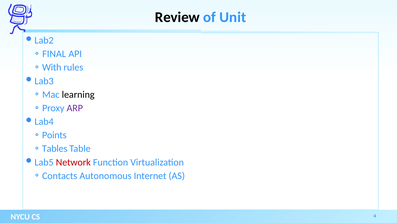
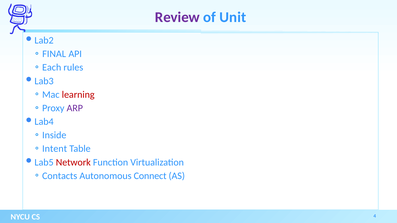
Review colour: black -> purple
With: With -> Each
learning colour: black -> red
Points: Points -> Inside
Tables: Tables -> Intent
Internet: Internet -> Connect
